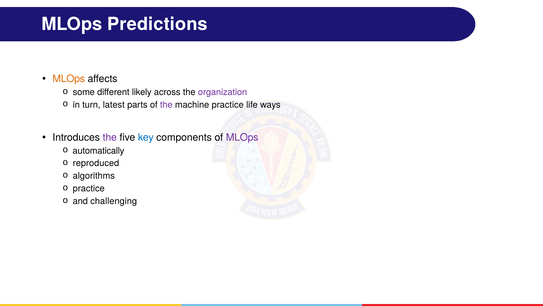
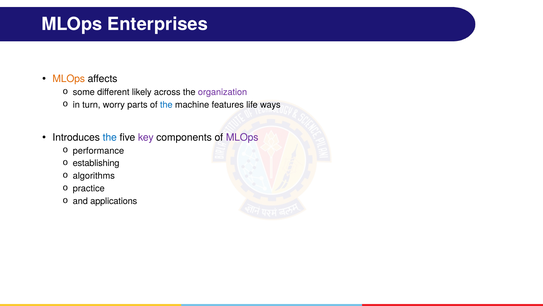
Predictions: Predictions -> Enterprises
latest: latest -> worry
the at (166, 105) colour: purple -> blue
machine practice: practice -> features
the at (110, 137) colour: purple -> blue
key colour: blue -> purple
automatically: automatically -> performance
reproduced: reproduced -> establishing
challenging: challenging -> applications
